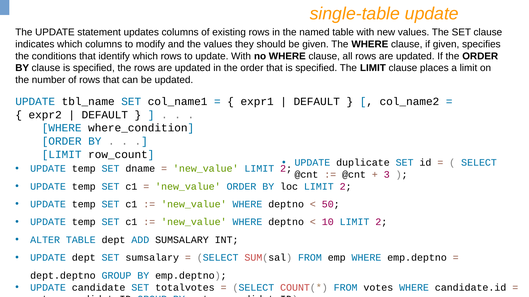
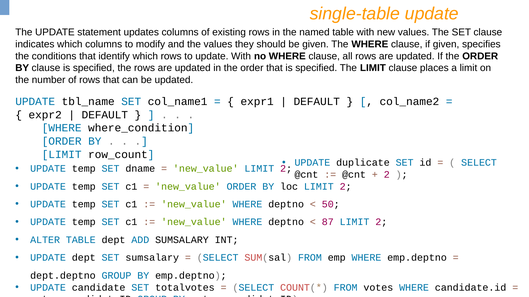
3 at (387, 175): 3 -> 2
10: 10 -> 87
